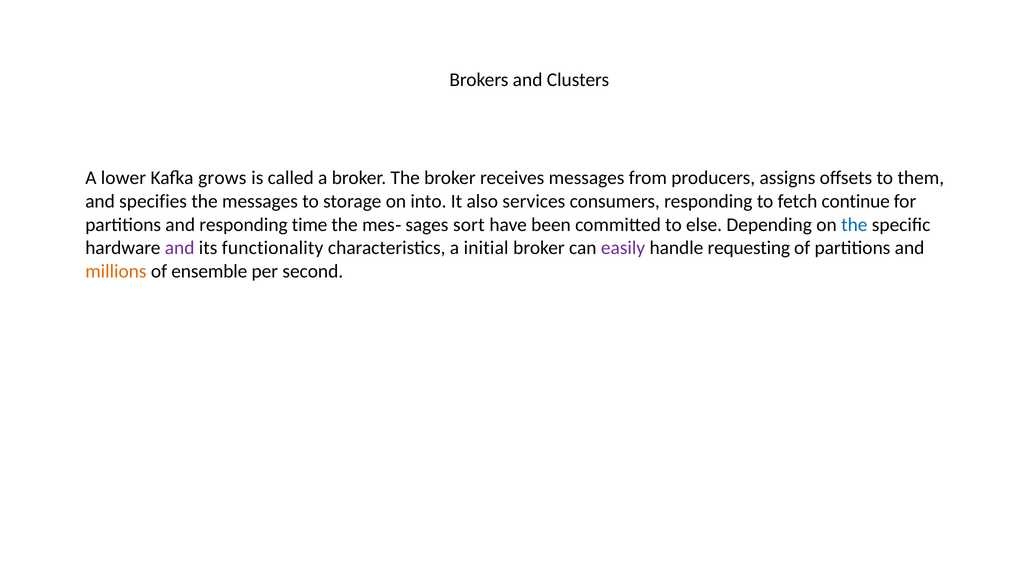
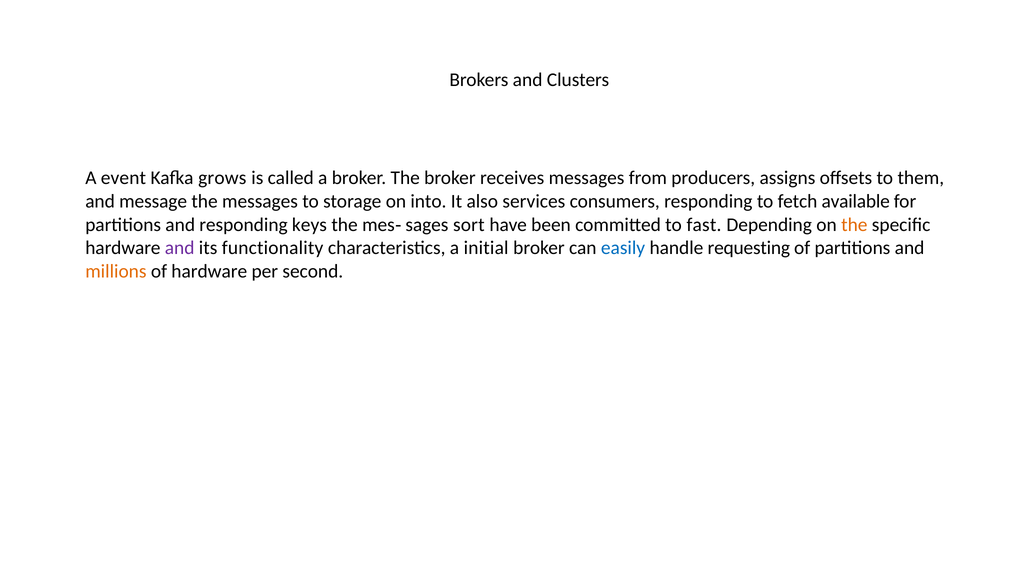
lower: lower -> event
specifies: specifies -> message
continue: continue -> available
time: time -> keys
else: else -> fast
the at (854, 225) colour: blue -> orange
easily colour: purple -> blue
of ensemble: ensemble -> hardware
